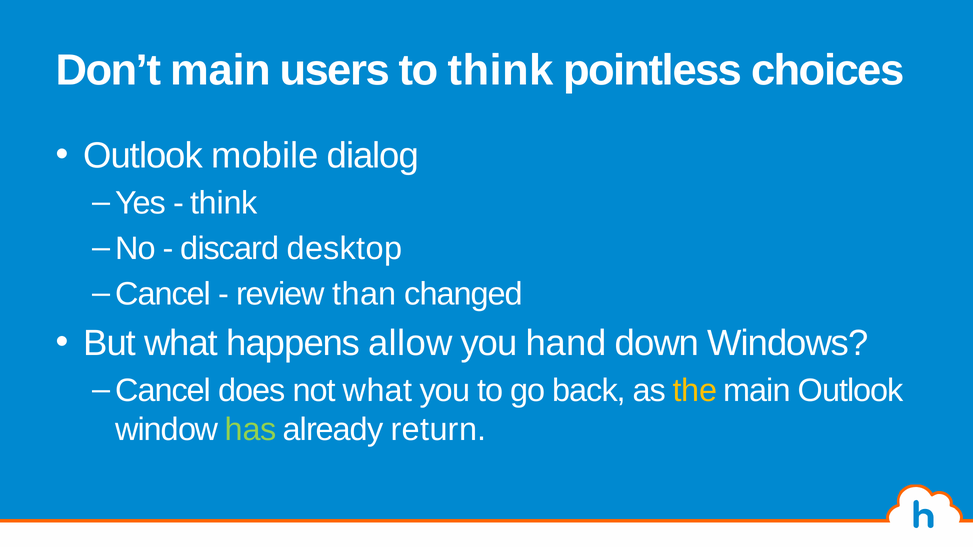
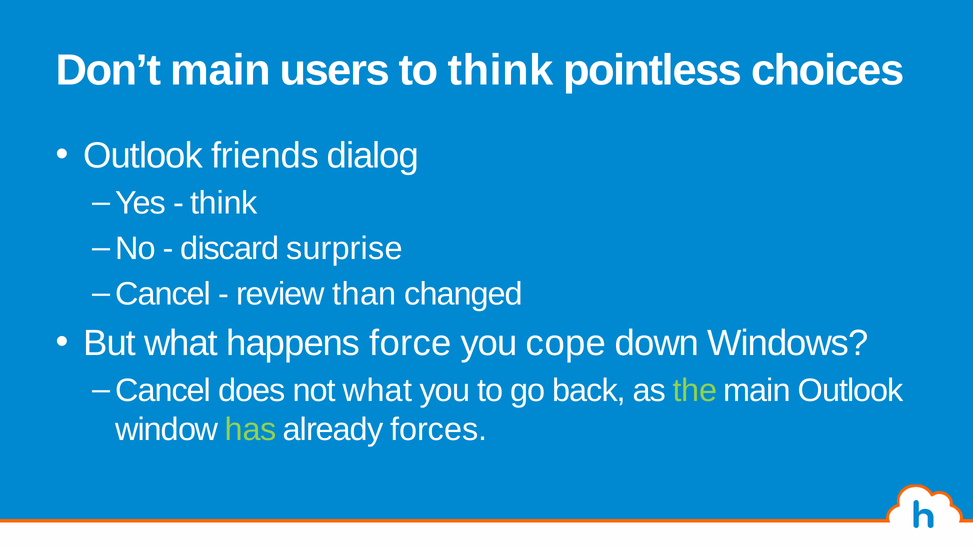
mobile: mobile -> friends
desktop: desktop -> surprise
allow: allow -> force
hand: hand -> cope
the colour: yellow -> light green
return: return -> forces
